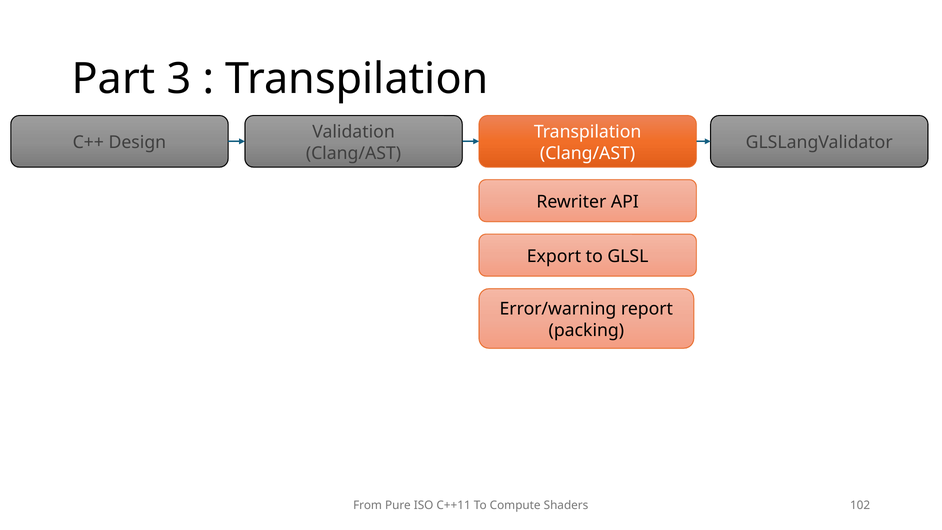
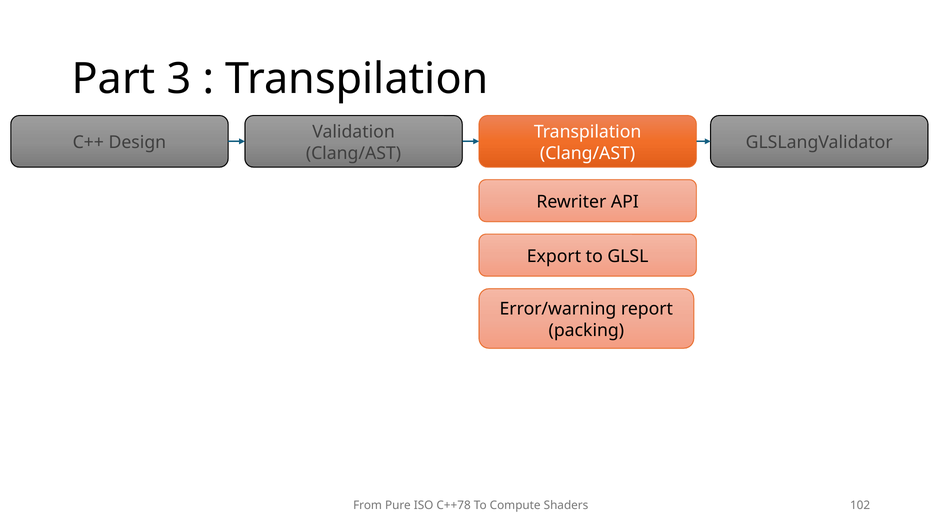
C++11: C++11 -> C++78
